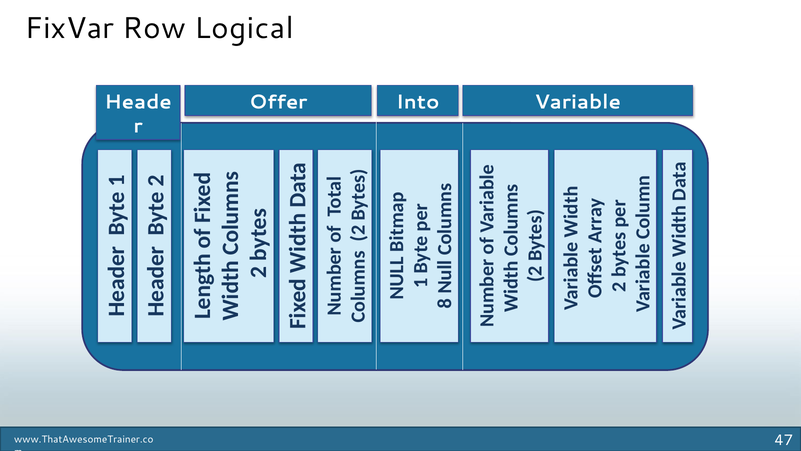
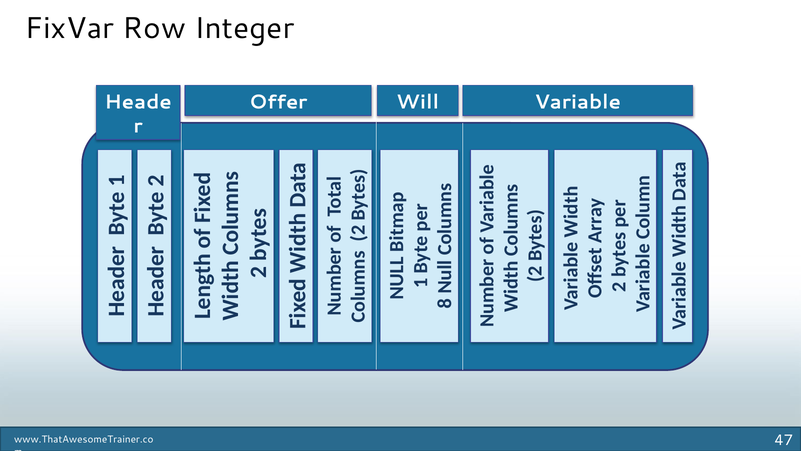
Logical: Logical -> Integer
Into: Into -> Will
